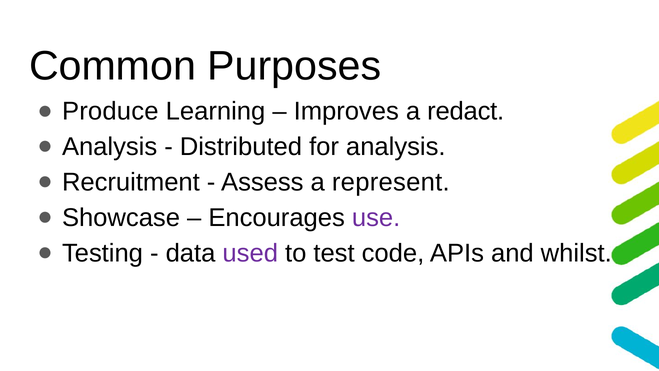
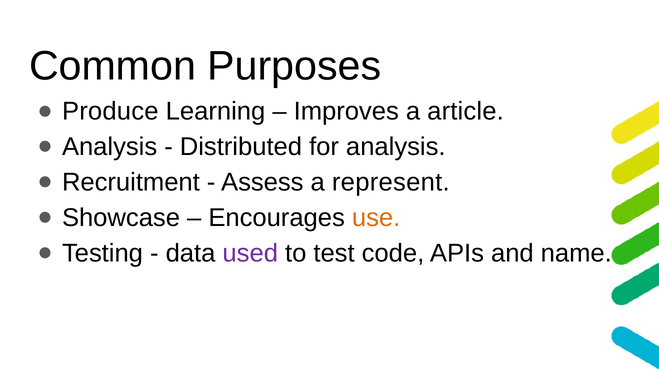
redact: redact -> article
use colour: purple -> orange
whilst: whilst -> name
